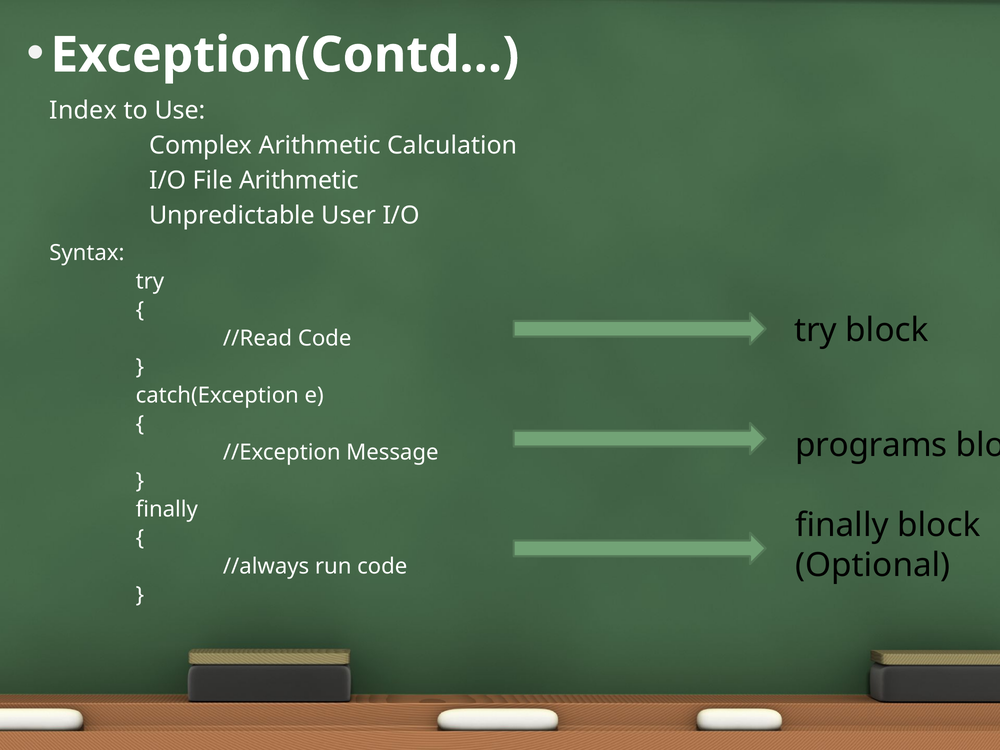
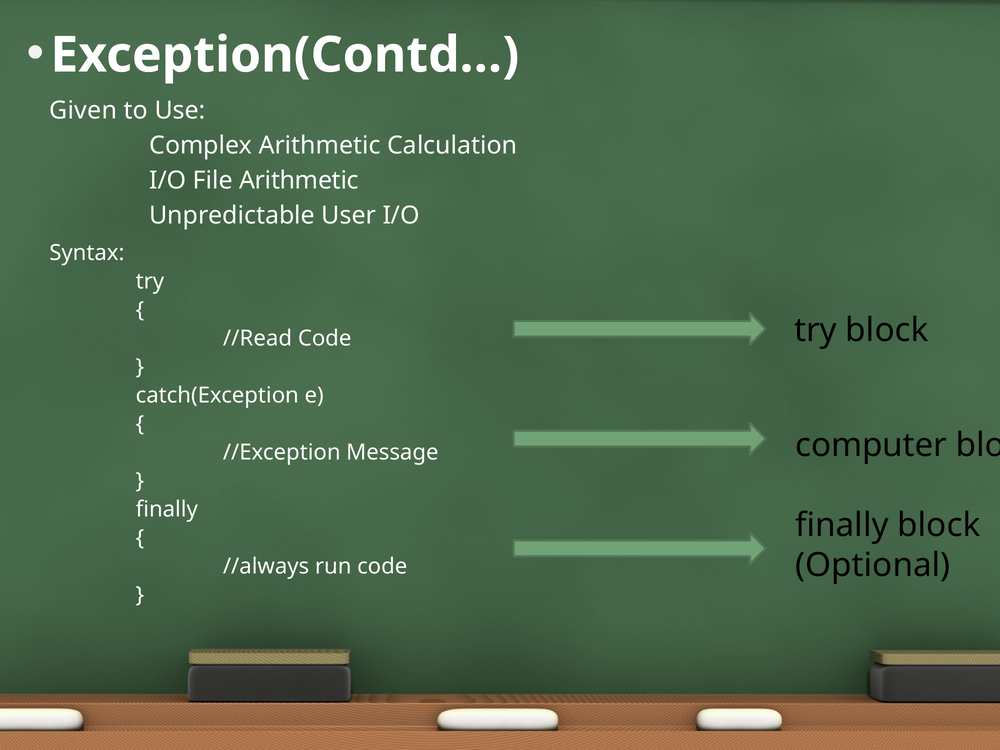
Index: Index -> Given
programs: programs -> computer
